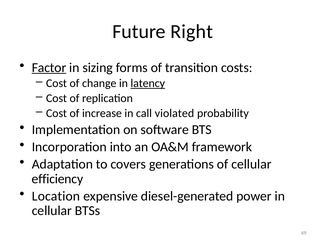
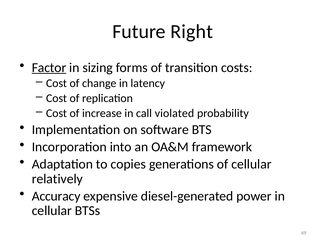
latency underline: present -> none
covers: covers -> copies
efficiency: efficiency -> relatively
Location: Location -> Accuracy
